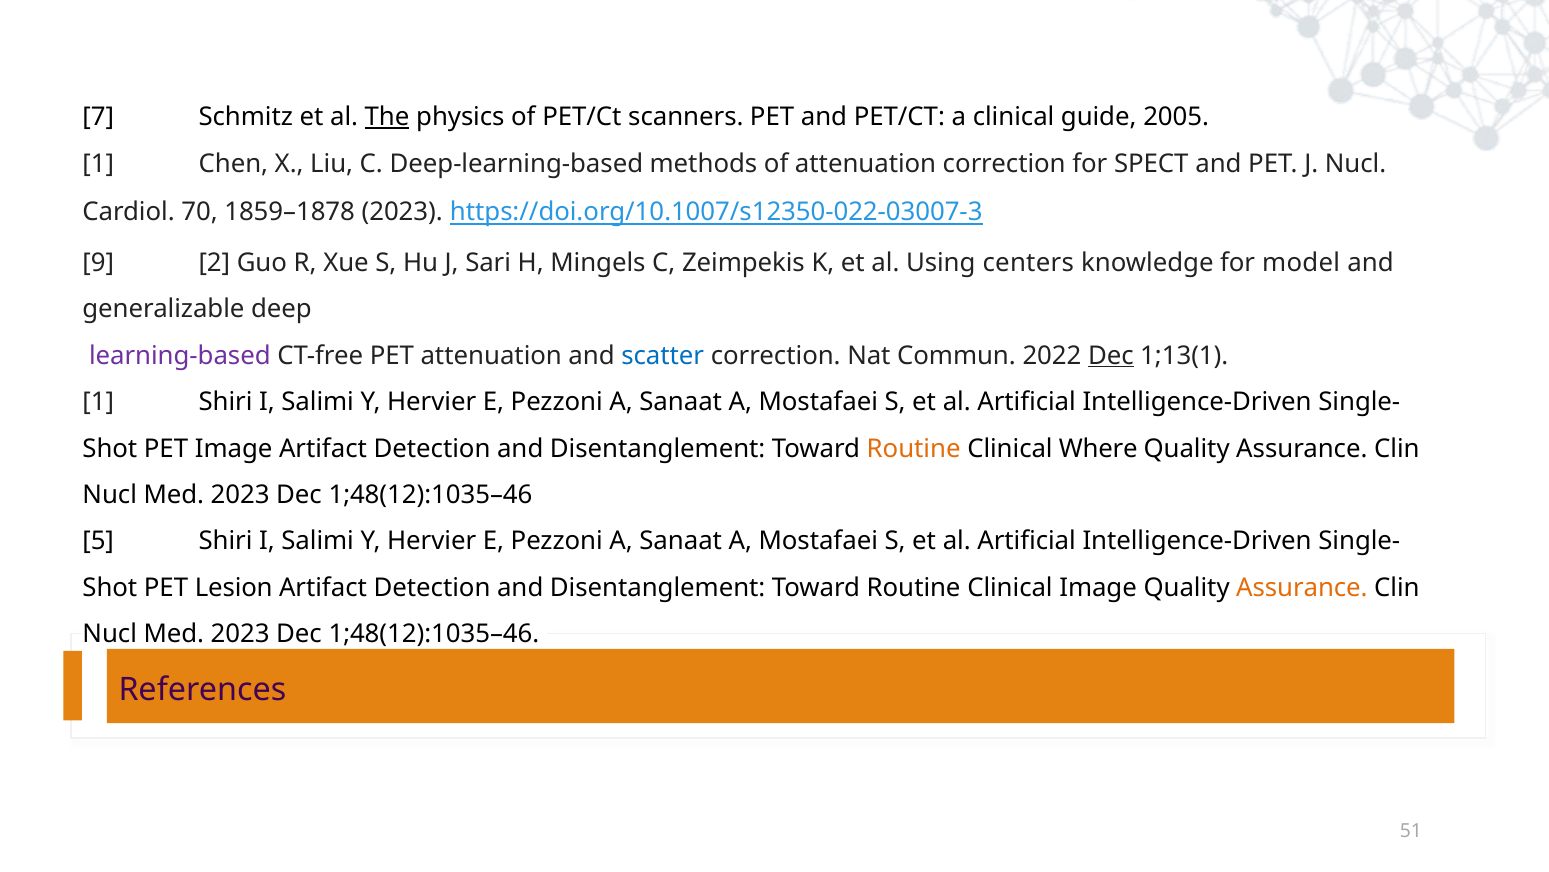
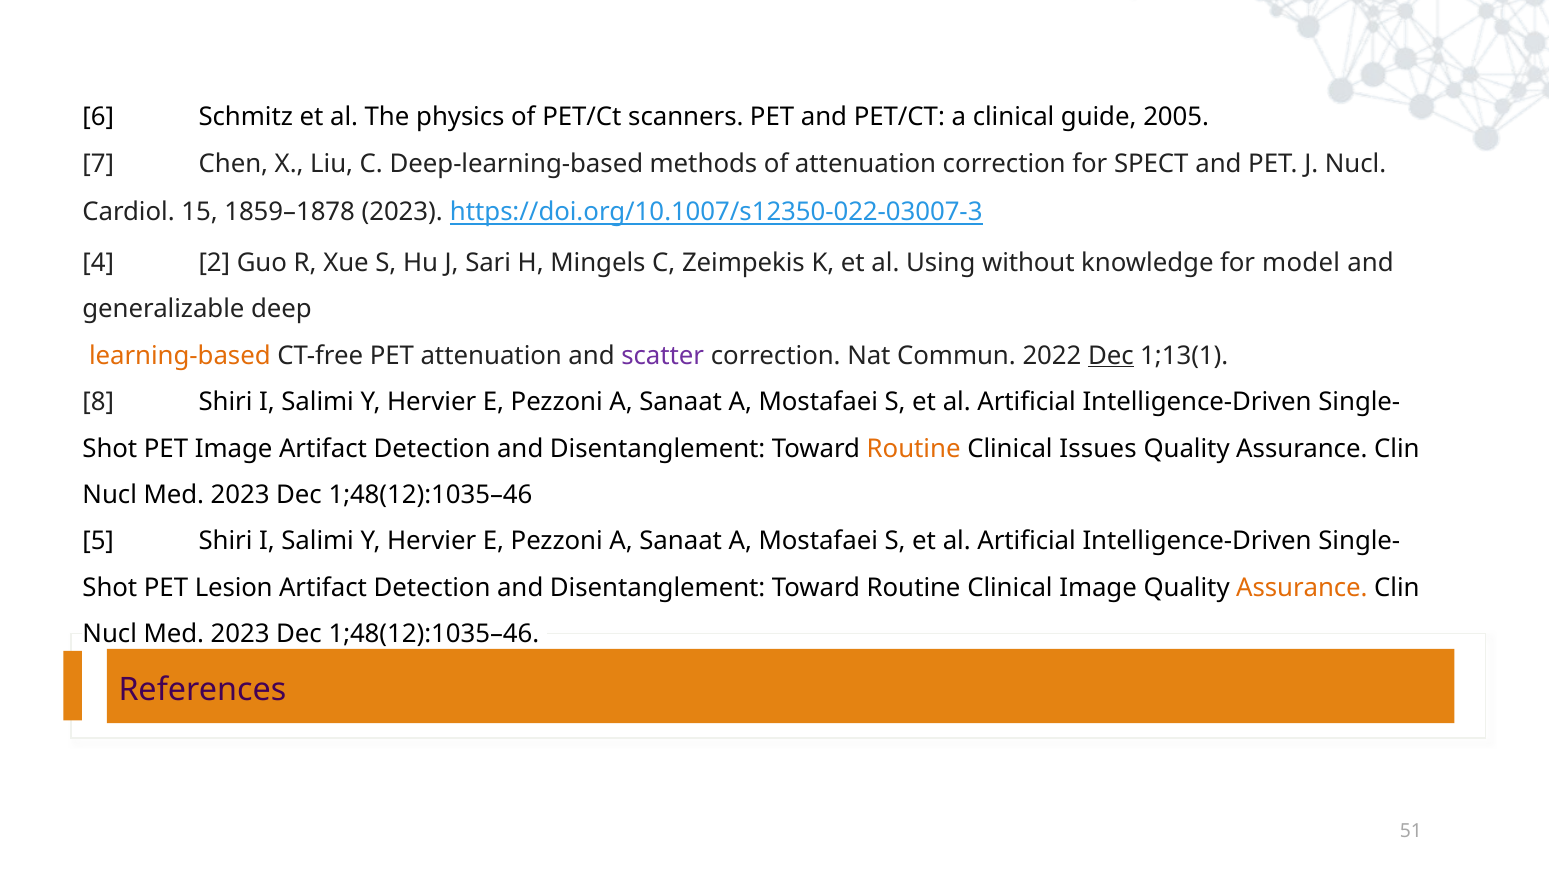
7: 7 -> 6
The underline: present -> none
1 at (98, 163): 1 -> 7
70: 70 -> 15
9: 9 -> 4
centers: centers -> without
learning-based colour: purple -> orange
scatter colour: blue -> purple
1 at (98, 402): 1 -> 8
Where: Where -> Issues
